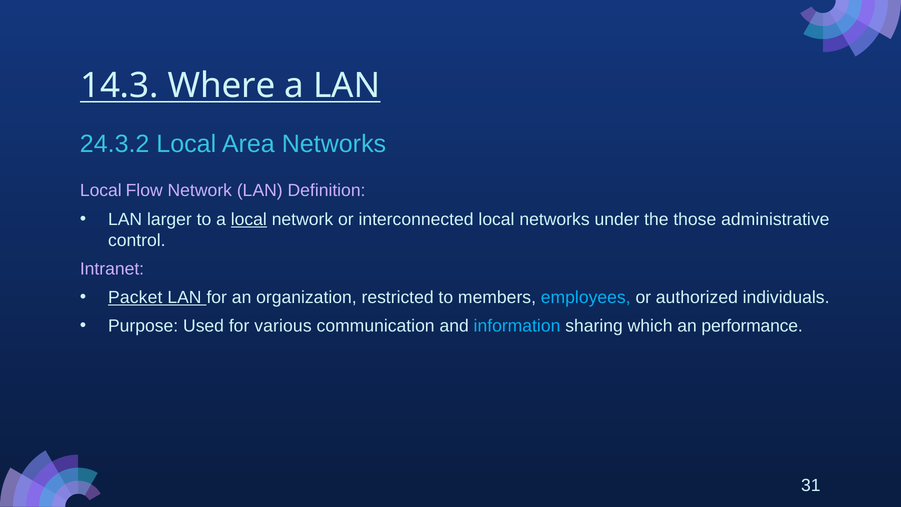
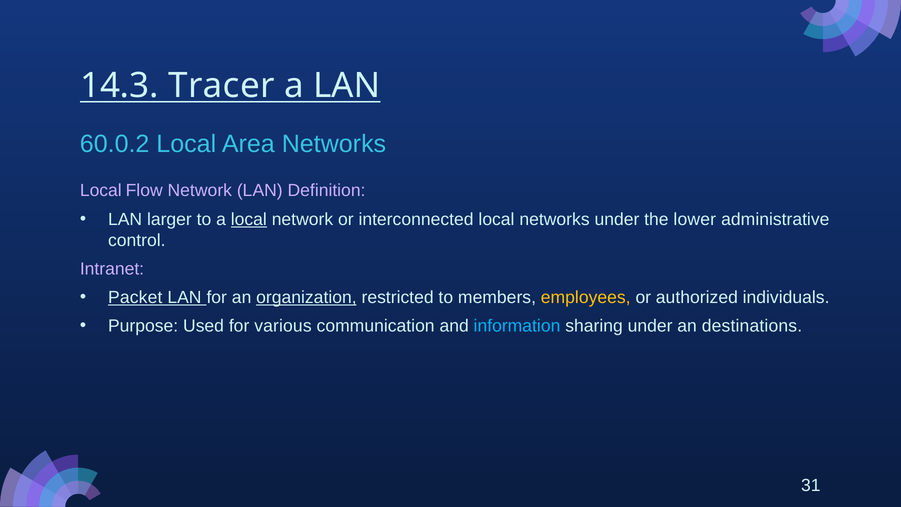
Where: Where -> Tracer
24.3.2: 24.3.2 -> 60.0.2
those: those -> lower
organization underline: none -> present
employees colour: light blue -> yellow
sharing which: which -> under
performance: performance -> destinations
